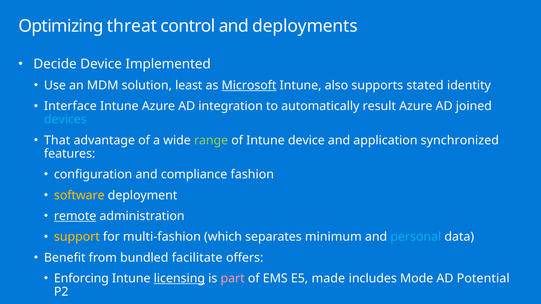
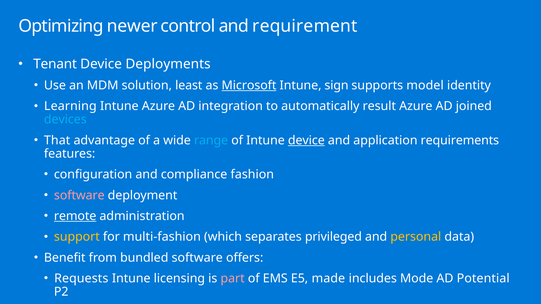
threat: threat -> newer
deployments: deployments -> requirement
Decide: Decide -> Tenant
Implemented: Implemented -> Deployments
also: also -> sign
stated: stated -> model
Interface: Interface -> Learning
range colour: light green -> light blue
device at (306, 140) underline: none -> present
synchronized: synchronized -> requirements
software at (79, 195) colour: yellow -> pink
minimum: minimum -> privileged
personal colour: light blue -> yellow
bundled facilitate: facilitate -> software
Enforcing: Enforcing -> Requests
licensing underline: present -> none
